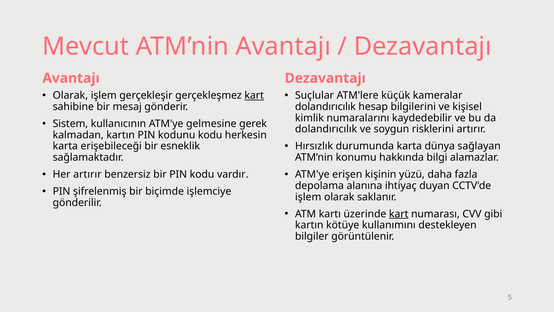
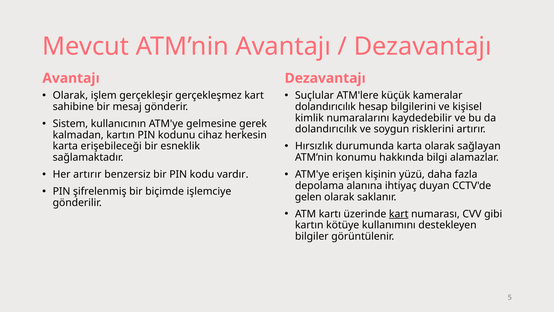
kart at (254, 95) underline: present -> none
kodunu kodu: kodu -> cihaz
karta dünya: dünya -> olarak
işlem at (308, 197): işlem -> gelen
